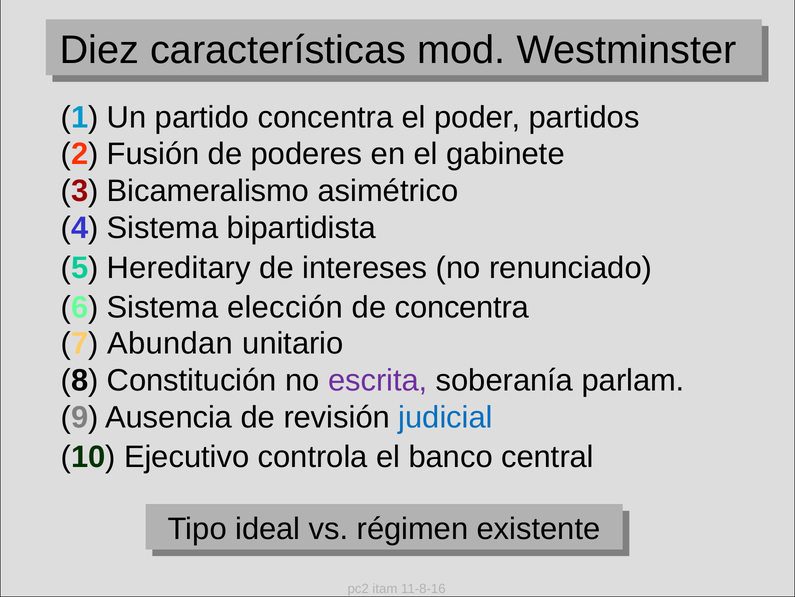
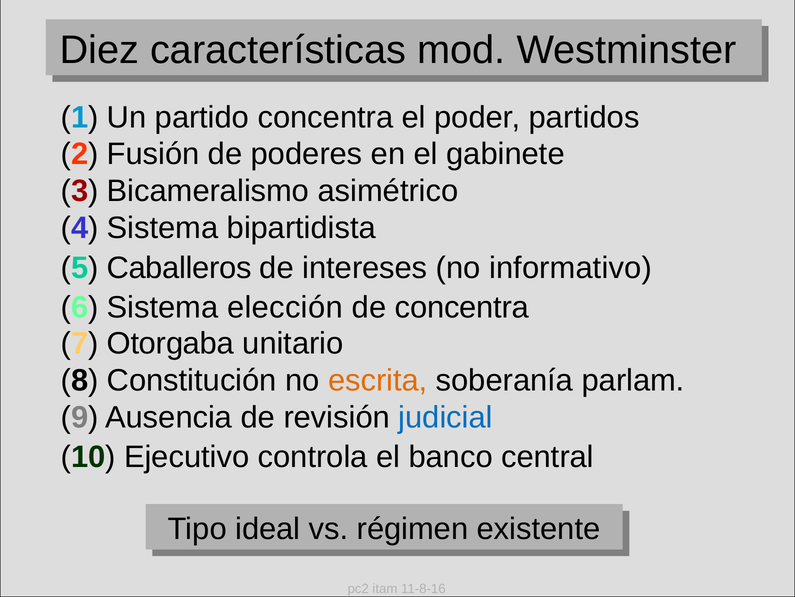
Hereditary: Hereditary -> Caballeros
renunciado: renunciado -> informativo
Abundan: Abundan -> Otorgaba
escrita colour: purple -> orange
